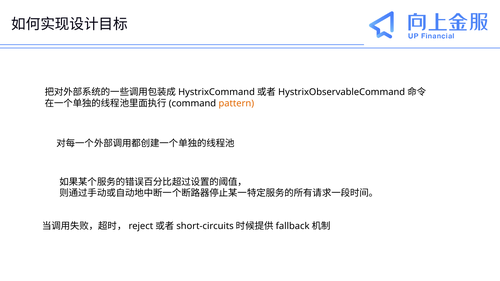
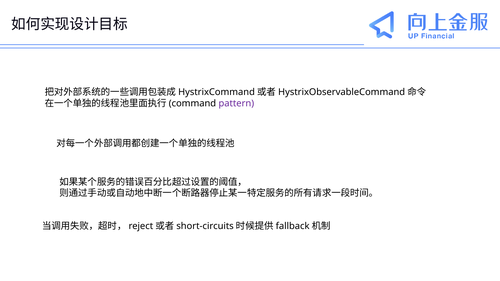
pattern colour: orange -> purple
